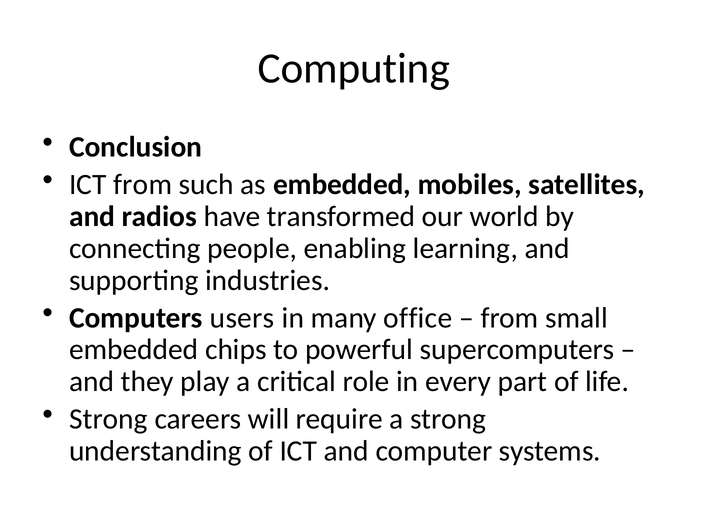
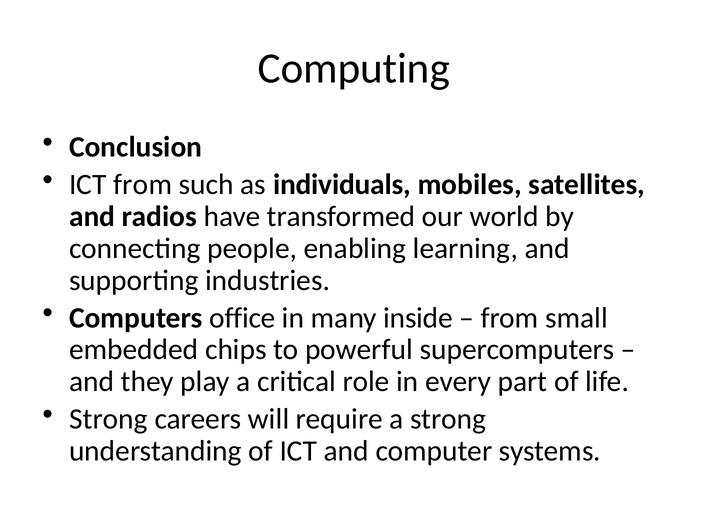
as embedded: embedded -> individuals
users: users -> office
office: office -> inside
